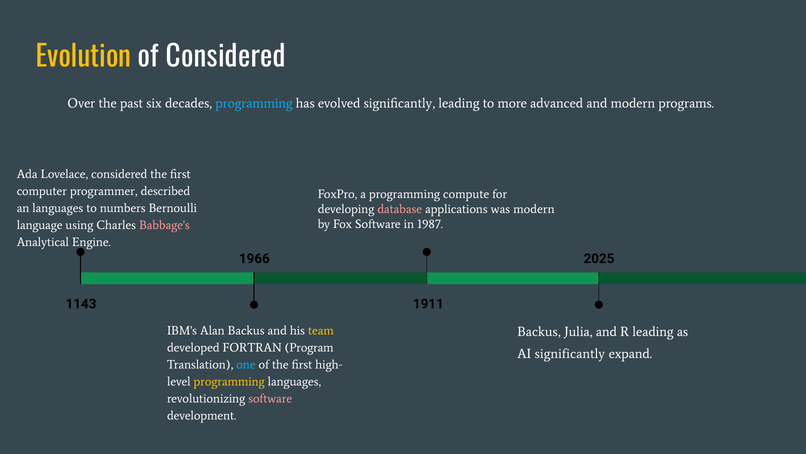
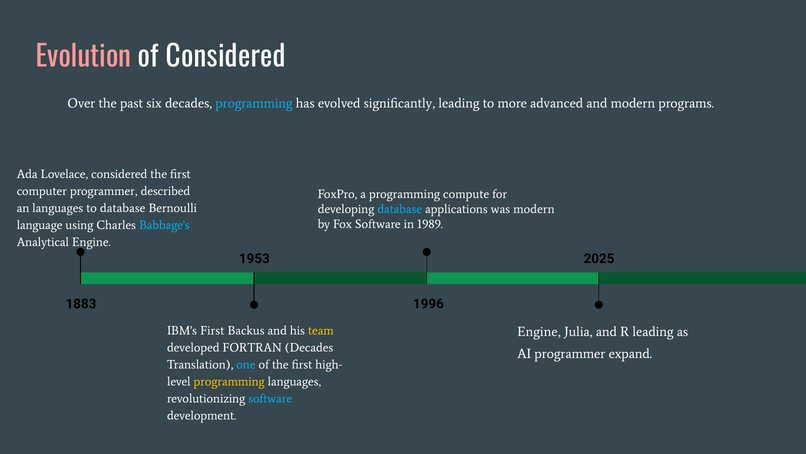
Evolution colour: yellow -> pink
to numbers: numbers -> database
database at (400, 209) colour: pink -> light blue
1987: 1987 -> 1989
Babbage's colour: pink -> light blue
1966: 1966 -> 1953
1143: 1143 -> 1883
1911: 1911 -> 1996
IBM's Alan: Alan -> First
Backus at (539, 331): Backus -> Engine
FORTRAN Program: Program -> Decades
AI significantly: significantly -> programmer
software at (270, 398) colour: pink -> light blue
